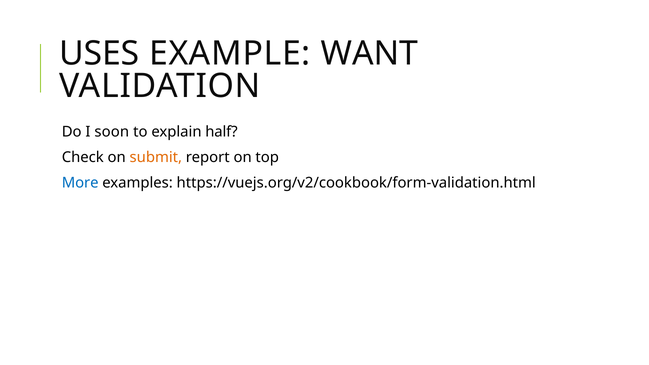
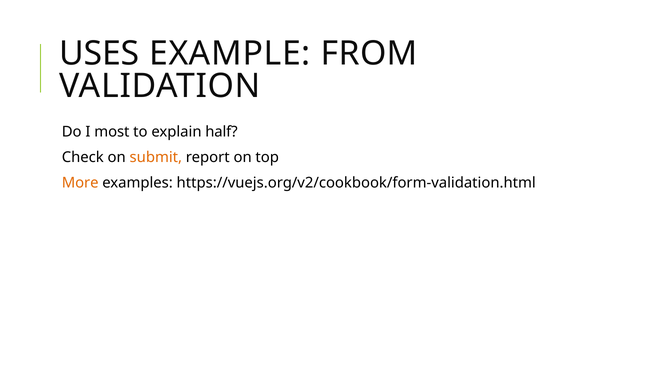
WANT: WANT -> FROM
soon: soon -> most
More colour: blue -> orange
